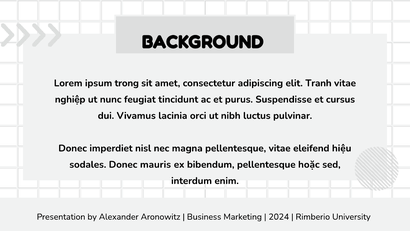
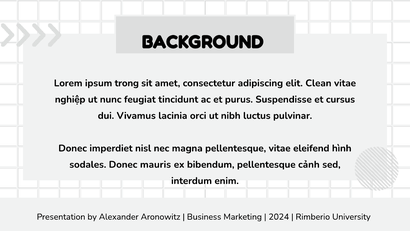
Tranh: Tranh -> Clean
hiệu: hiệu -> hình
hoặc: hoặc -> cảnh
